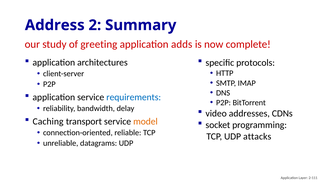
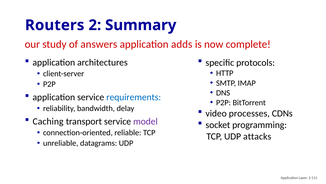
Address: Address -> Routers
greeting: greeting -> answers
addresses: addresses -> processes
model colour: orange -> purple
